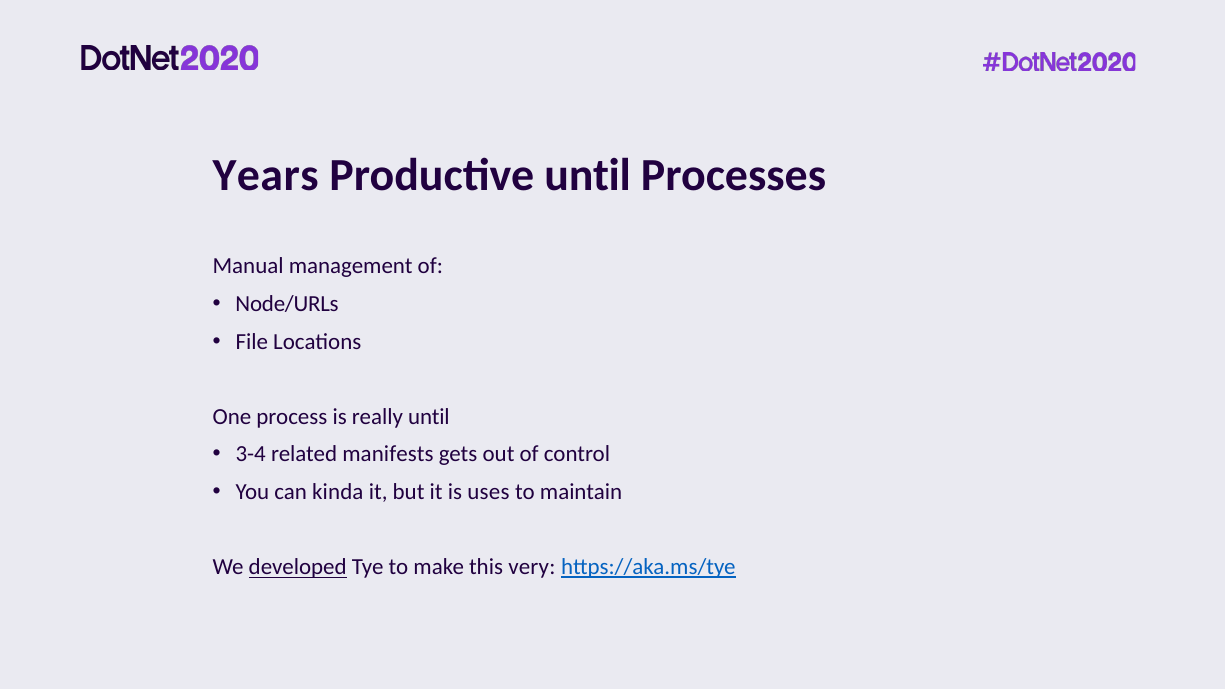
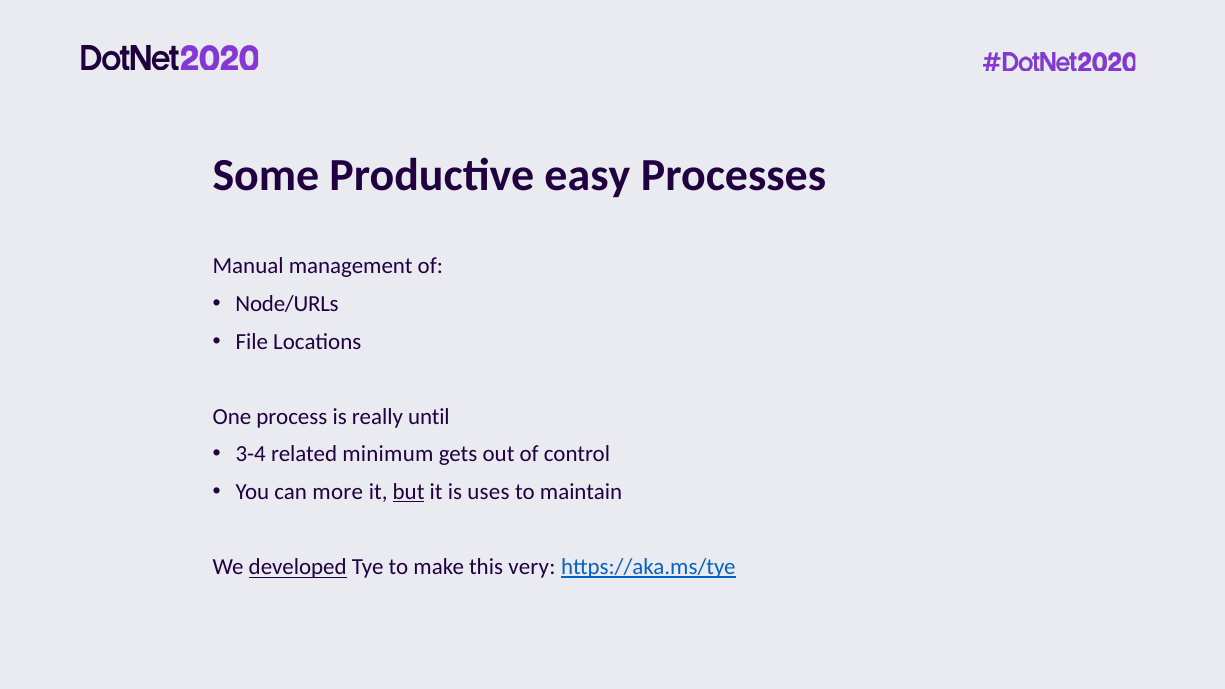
Years: Years -> Some
Productive until: until -> easy
manifests: manifests -> minimum
kinda: kinda -> more
but underline: none -> present
